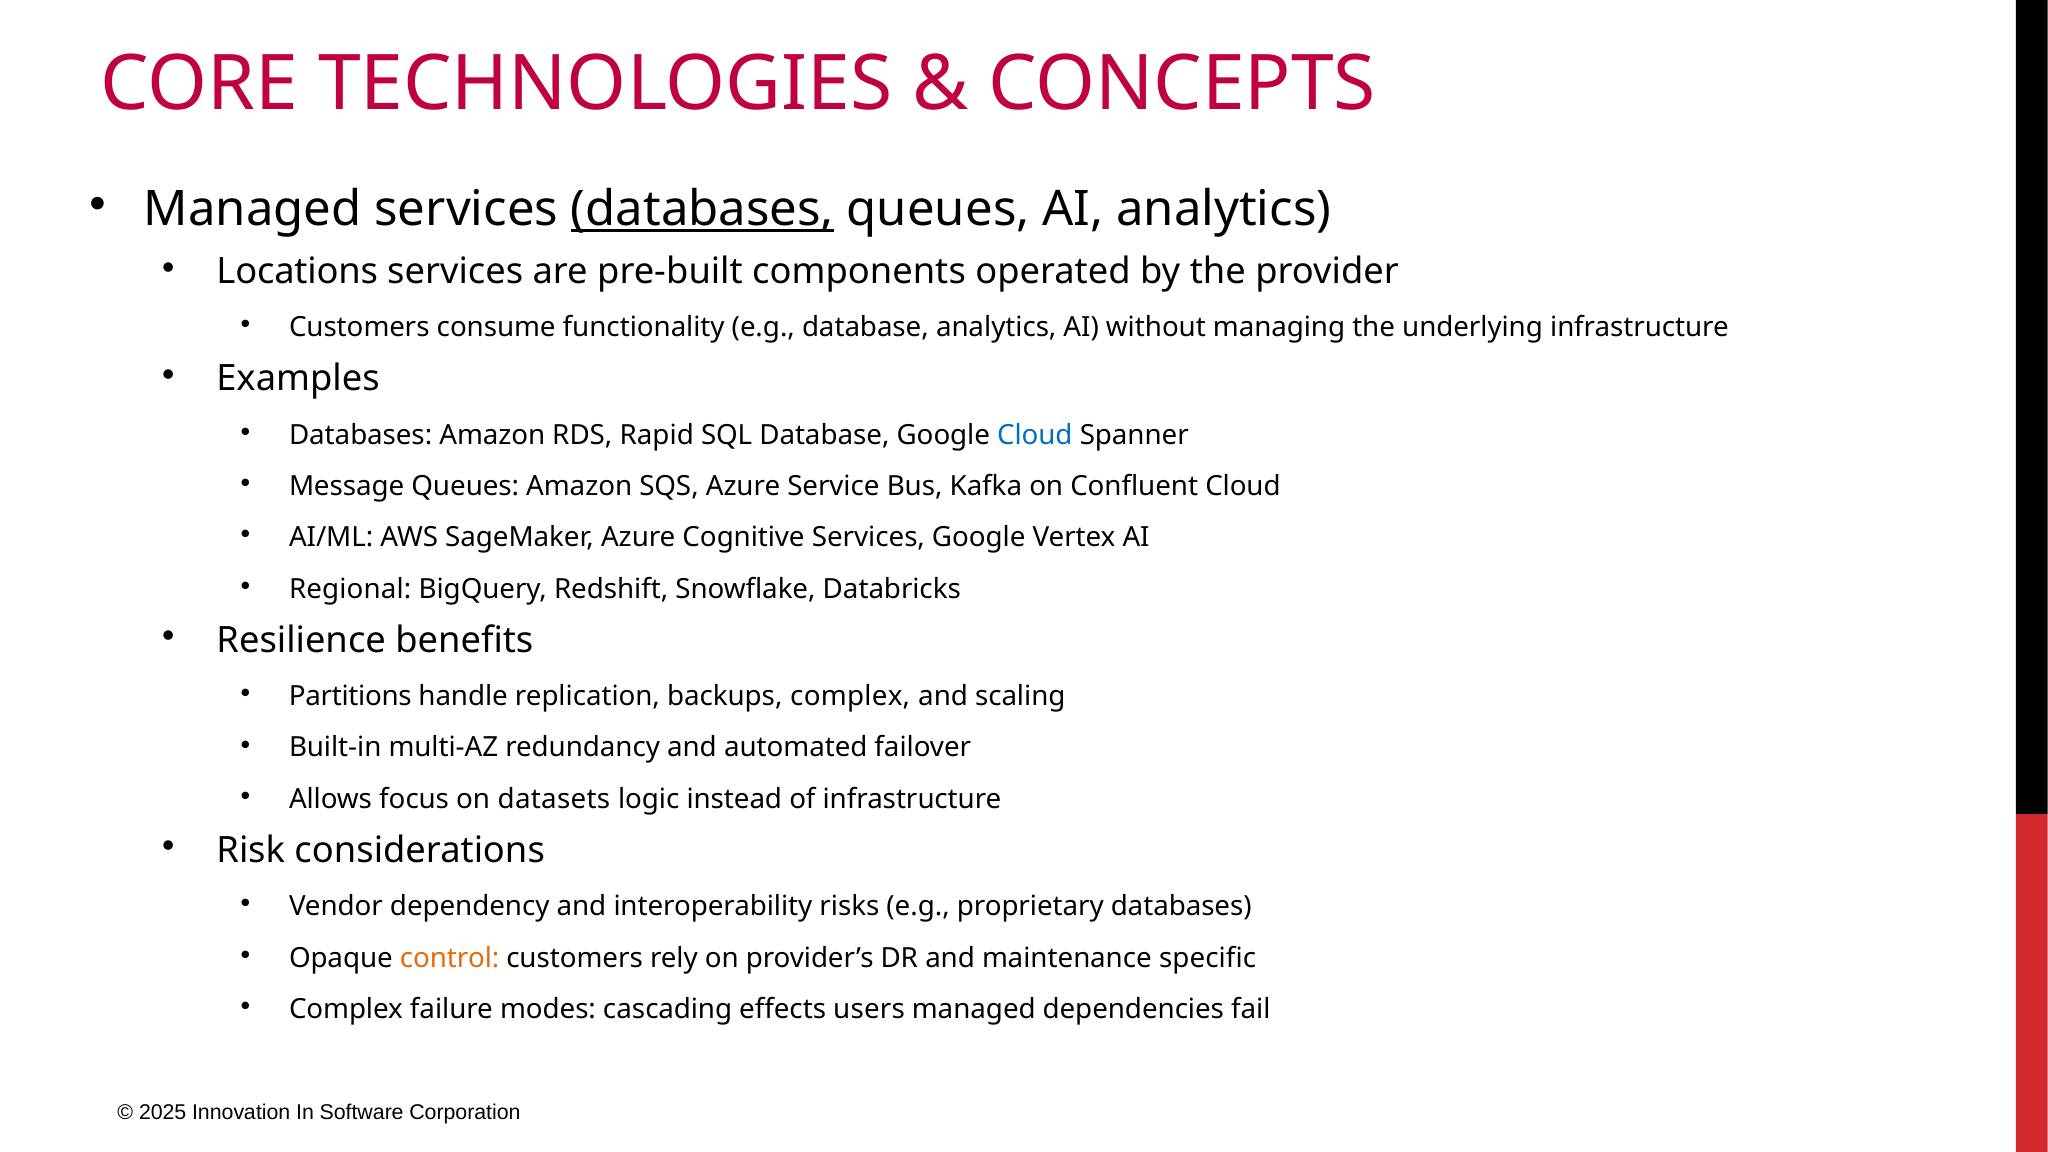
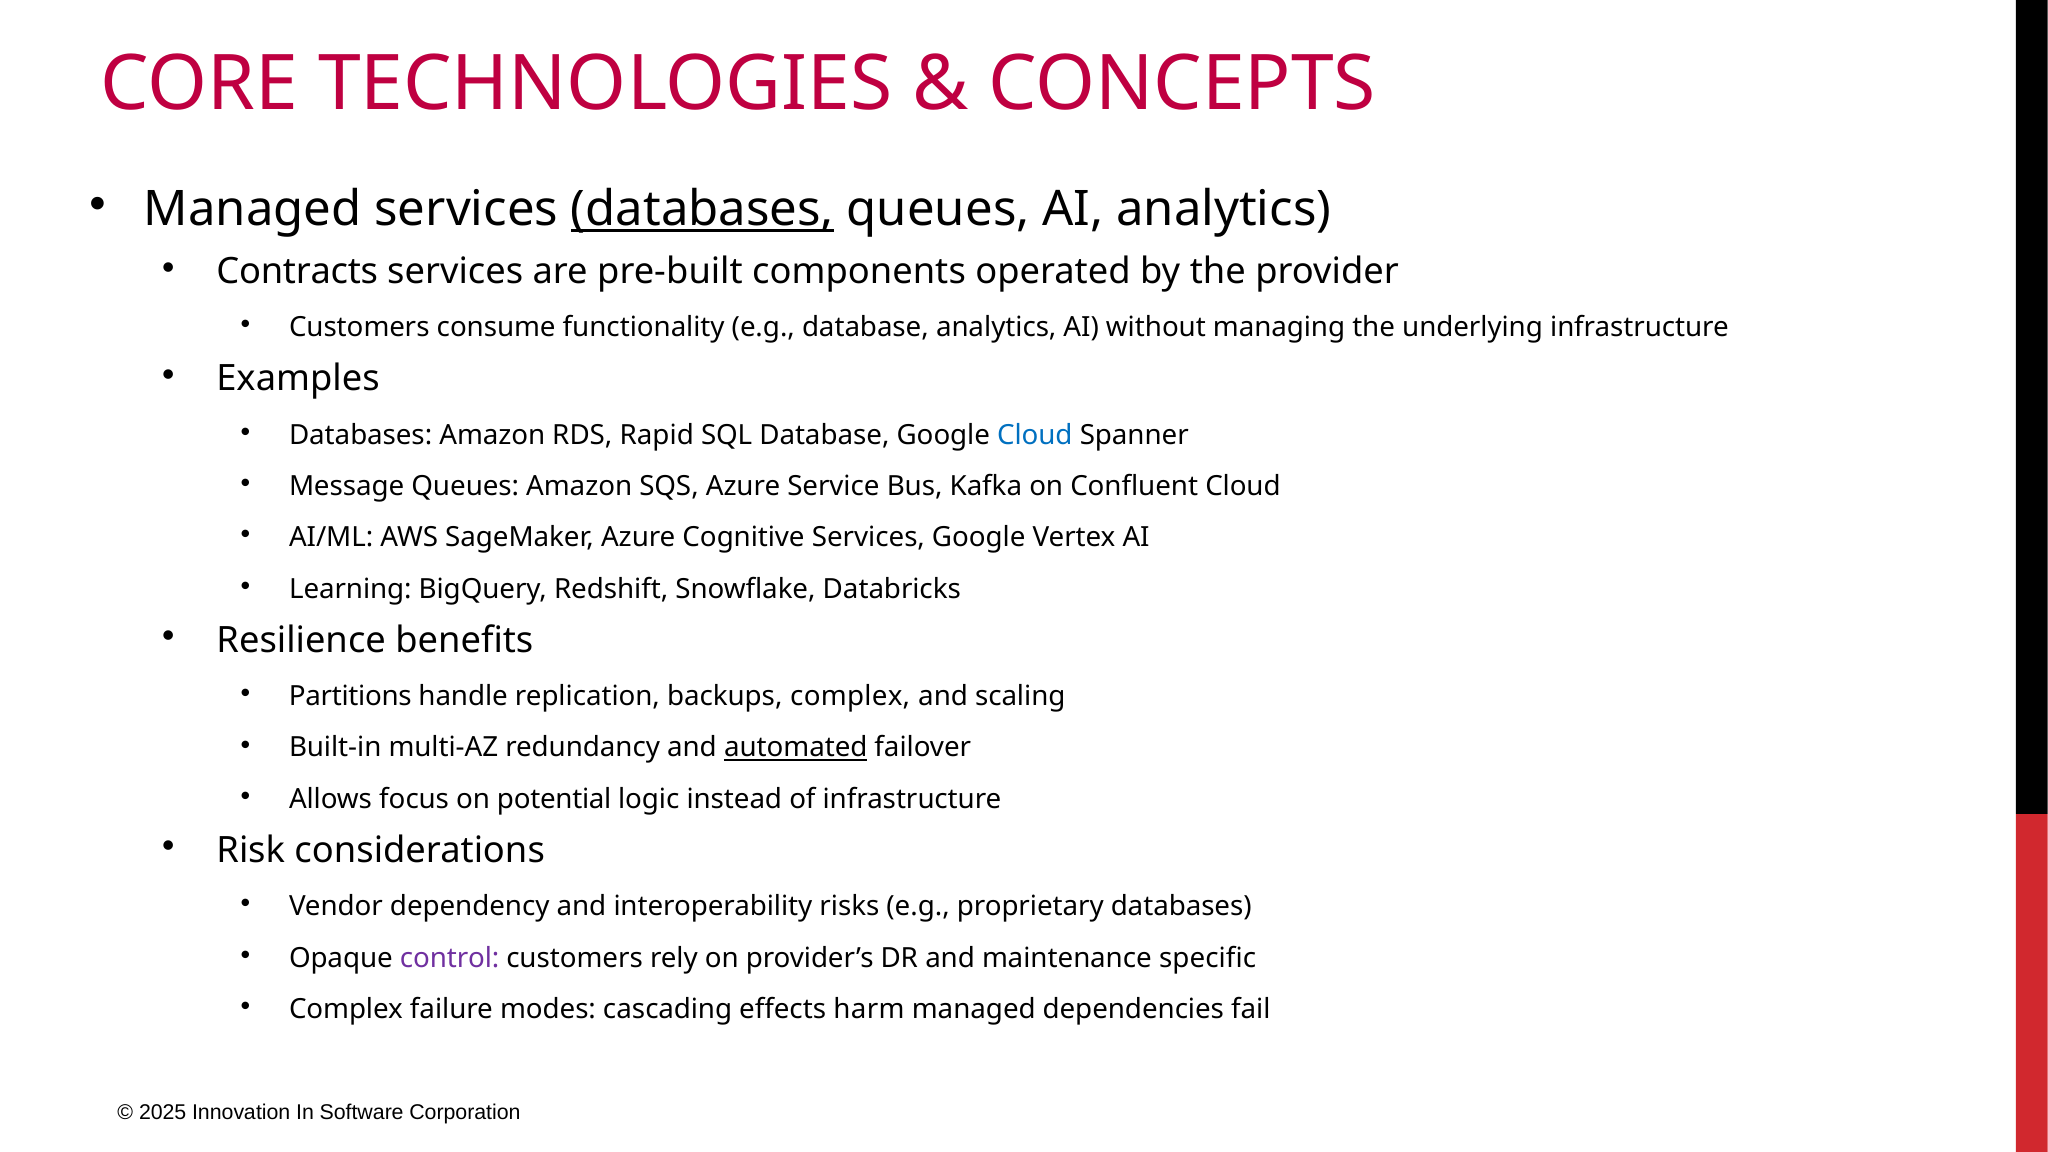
Locations: Locations -> Contracts
Regional: Regional -> Learning
automated underline: none -> present
datasets: datasets -> potential
control colour: orange -> purple
users: users -> harm
